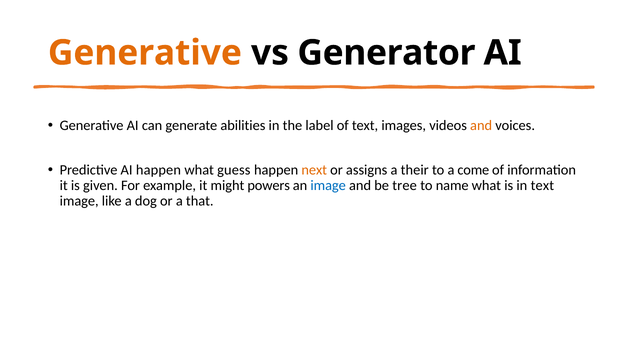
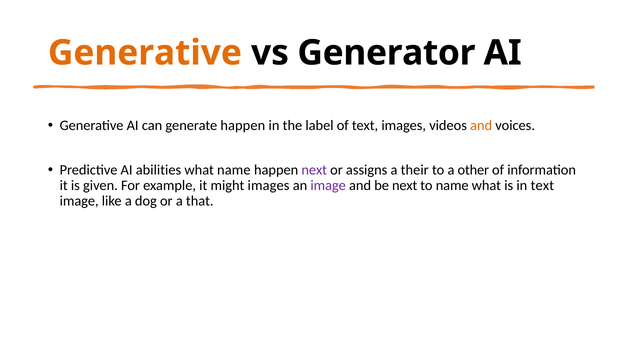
generate abilities: abilities -> happen
AI happen: happen -> abilities
what guess: guess -> name
next at (314, 170) colour: orange -> purple
come: come -> other
might powers: powers -> images
image at (328, 185) colour: blue -> purple
be tree: tree -> next
